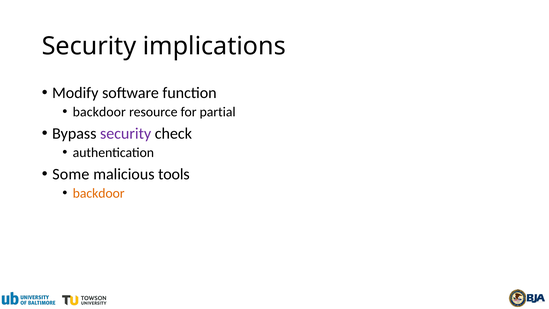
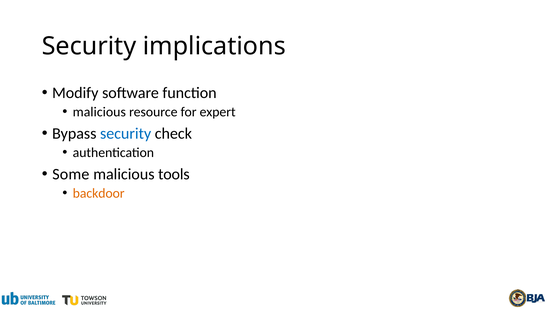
backdoor at (99, 112): backdoor -> malicious
partial: partial -> expert
security at (126, 134) colour: purple -> blue
